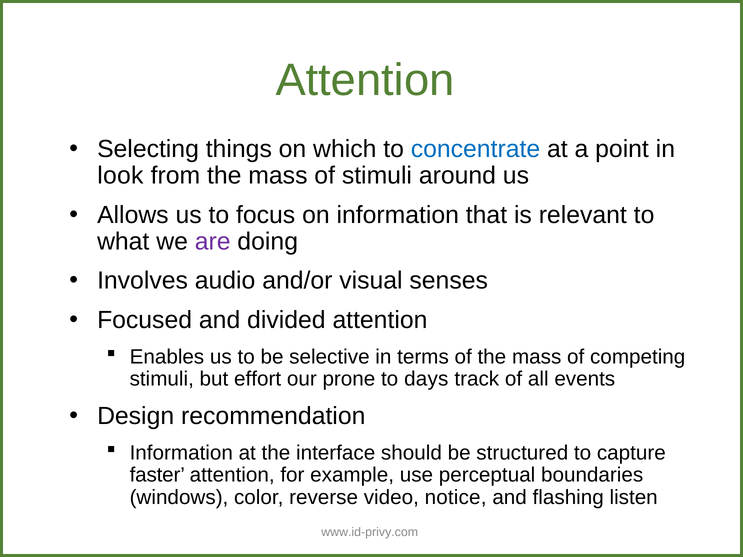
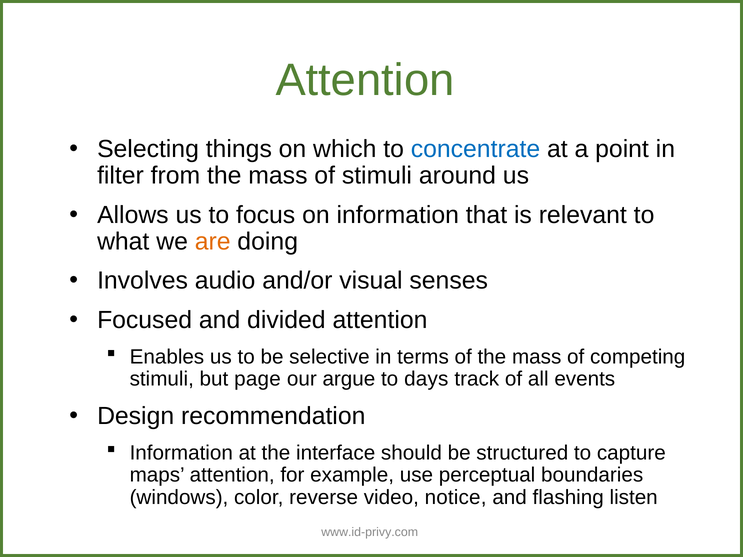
look: look -> filter
are colour: purple -> orange
effort: effort -> page
prone: prone -> argue
faster: faster -> maps
